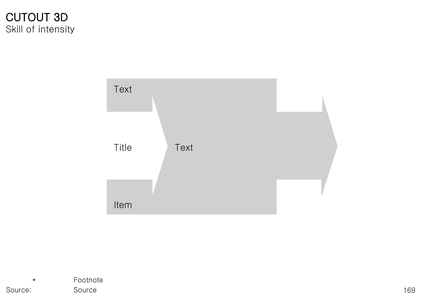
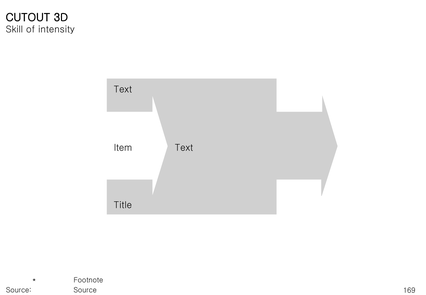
Title: Title -> Item
Item: Item -> Title
